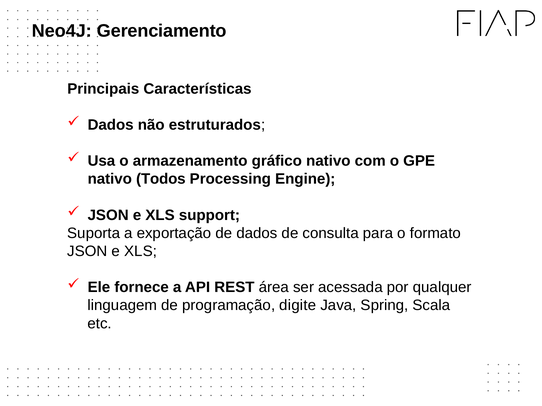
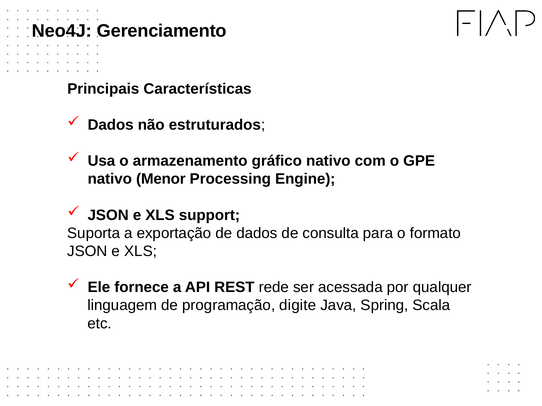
Todos: Todos -> Menor
área: área -> rede
